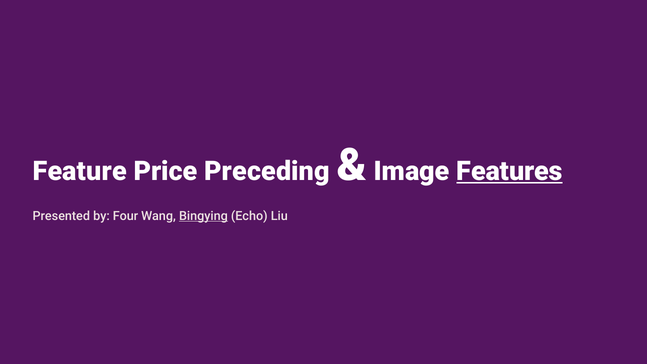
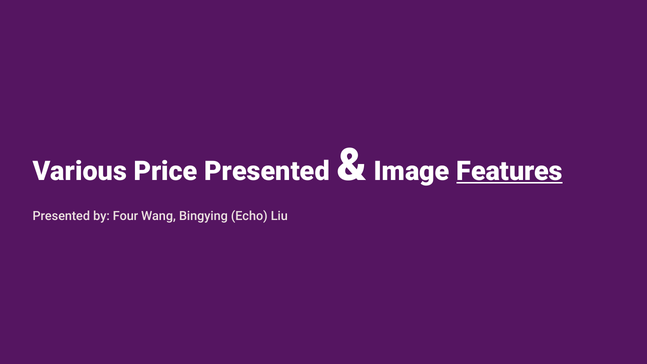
Feature: Feature -> Various
Price Preceding: Preceding -> Presented
Bingying underline: present -> none
